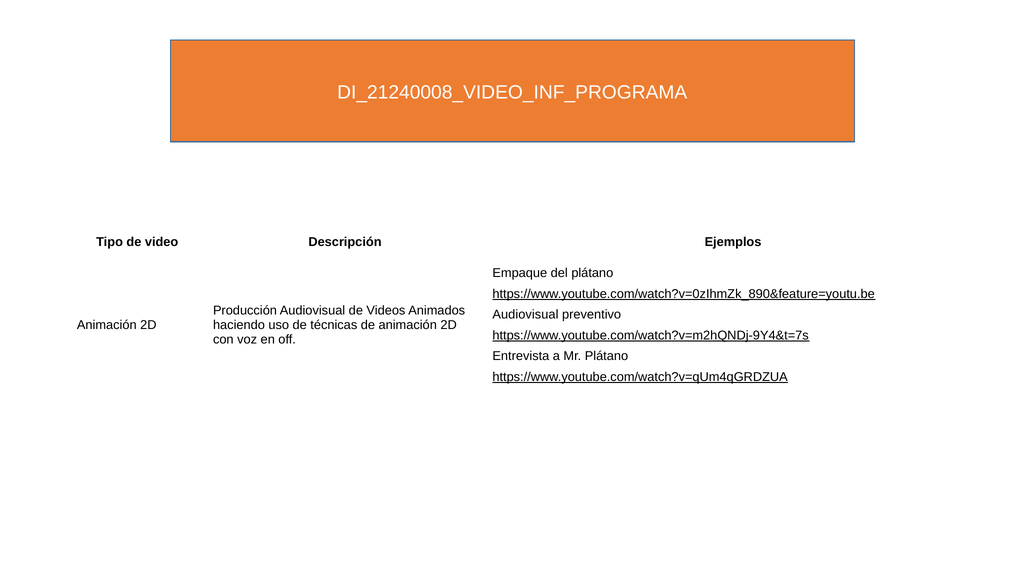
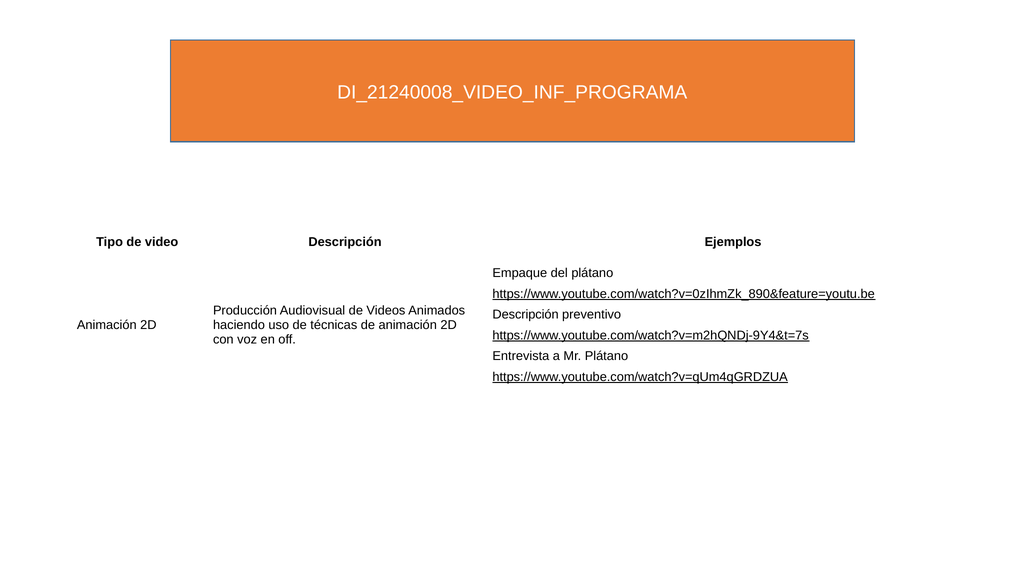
Audiovisual at (525, 315): Audiovisual -> Descripción
